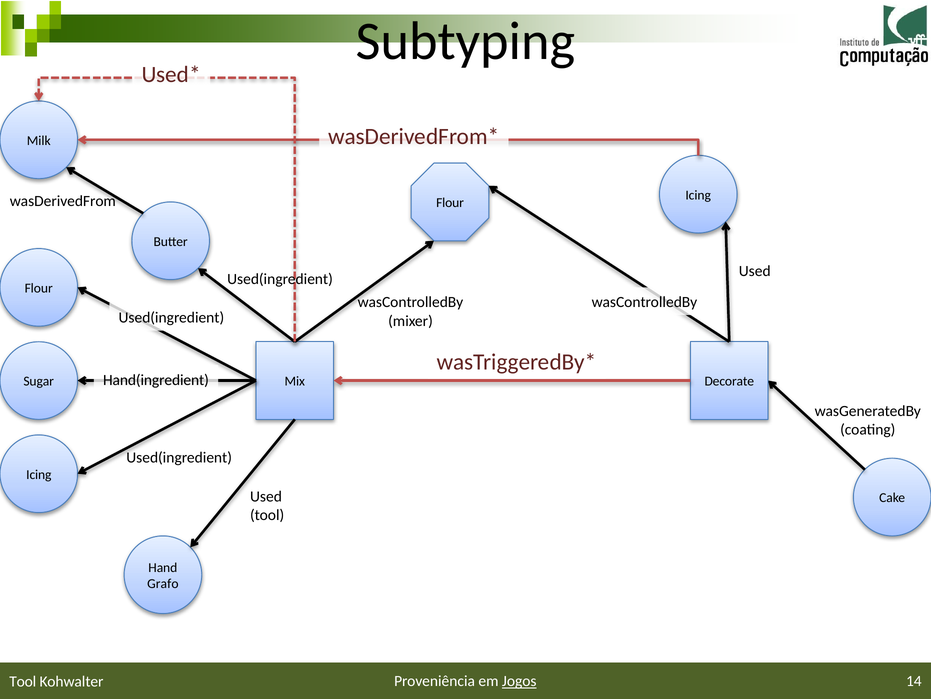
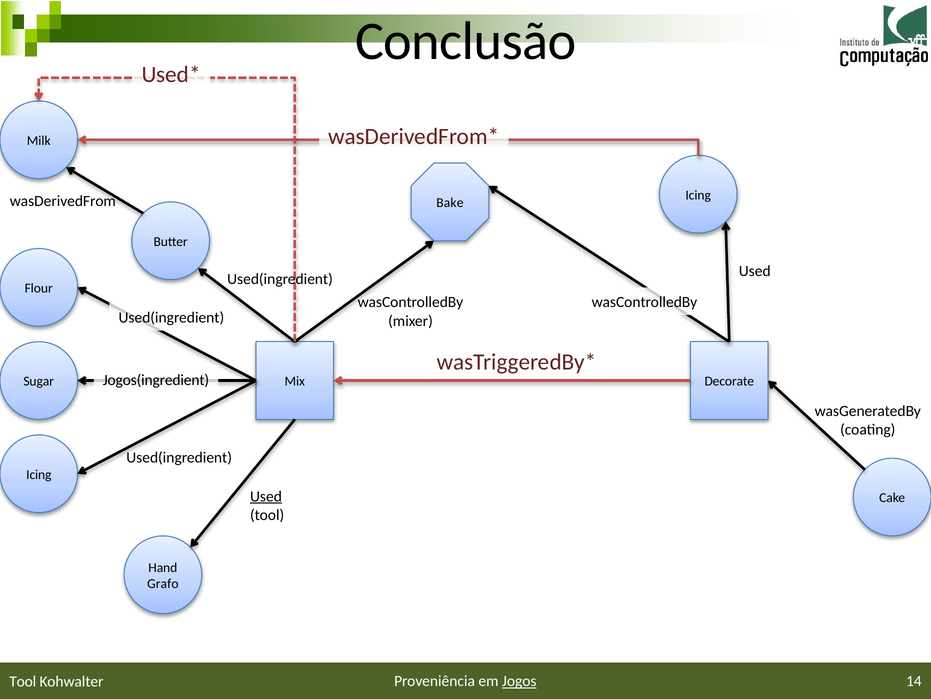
Subtyping: Subtyping -> Conclusão
Flour at (450, 203): Flour -> Bake
Hand(ingredient: Hand(ingredient -> Jogos(ingredient
Used at (266, 496) underline: none -> present
